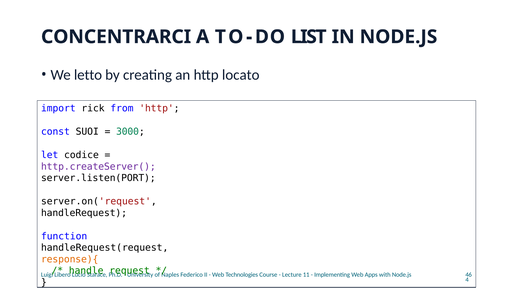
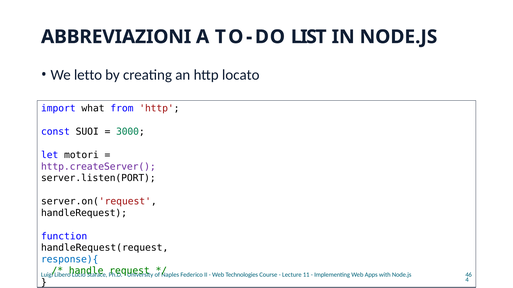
CONCENTRARCI: CONCENTRARCI -> ABBREVIAZIONI
rick: rick -> what
codice: codice -> motori
response){ colour: orange -> blue
